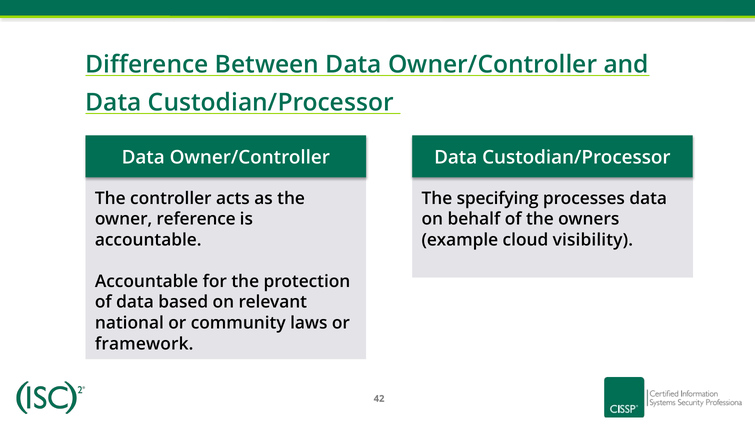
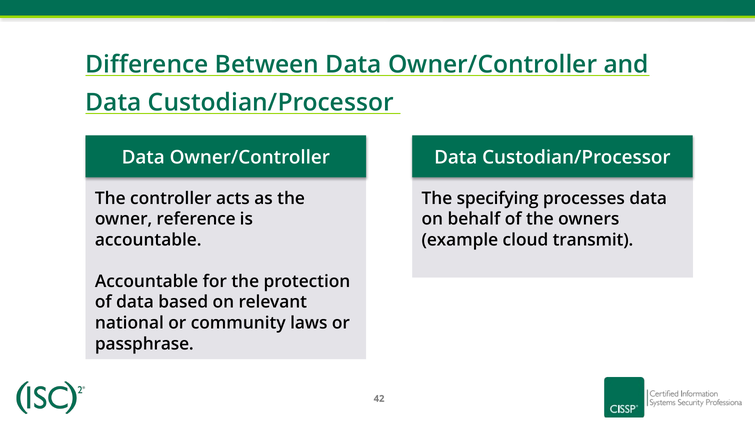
visibility: visibility -> transmit
framework: framework -> passphrase
